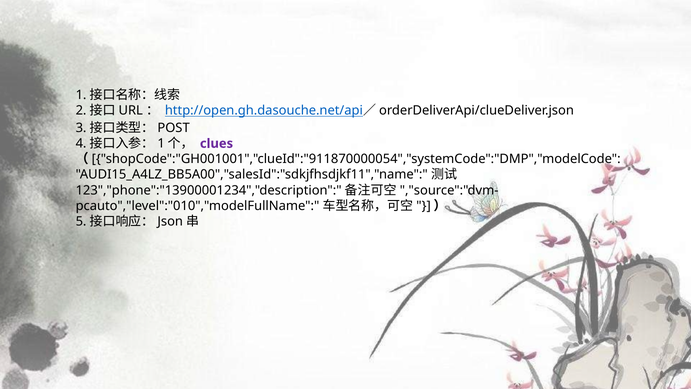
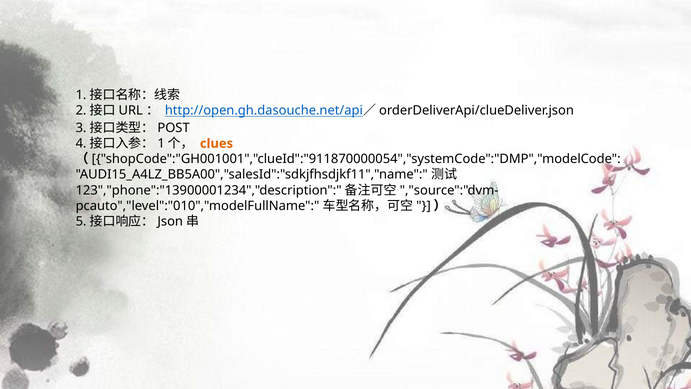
clues colour: purple -> orange
